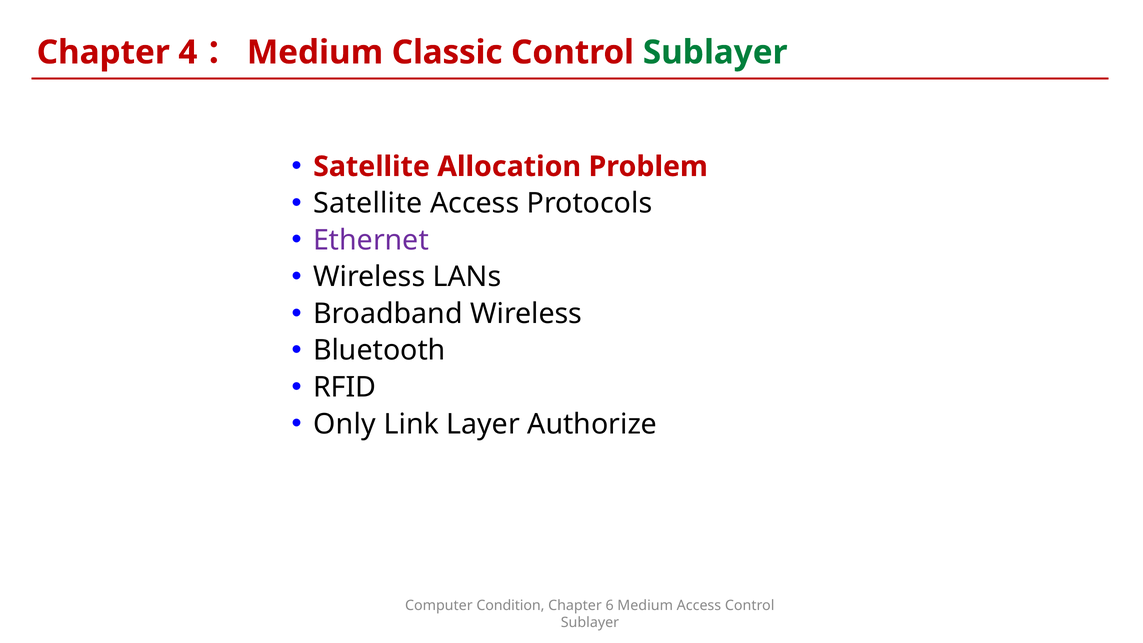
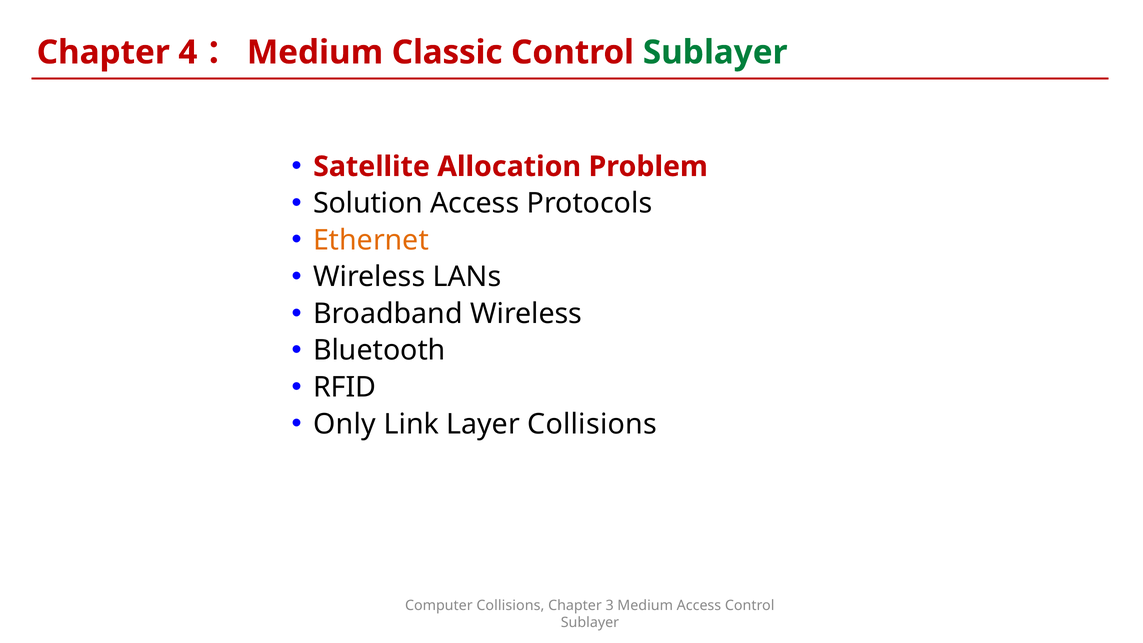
Satellite at (368, 203): Satellite -> Solution
Ethernet colour: purple -> orange
Layer Authorize: Authorize -> Collisions
Computer Condition: Condition -> Collisions
6: 6 -> 3
